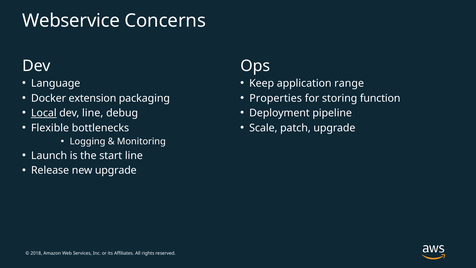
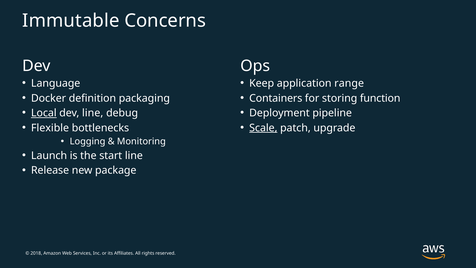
Webservice: Webservice -> Immutable
extension: extension -> definition
Properties: Properties -> Containers
Scale underline: none -> present
new upgrade: upgrade -> package
